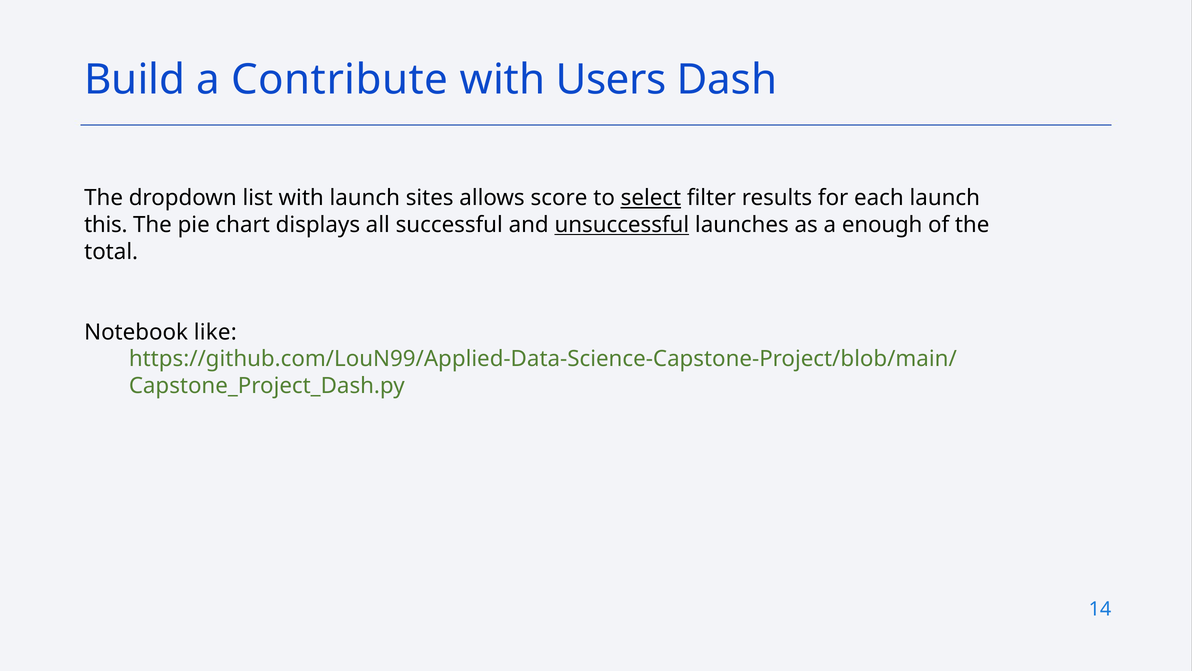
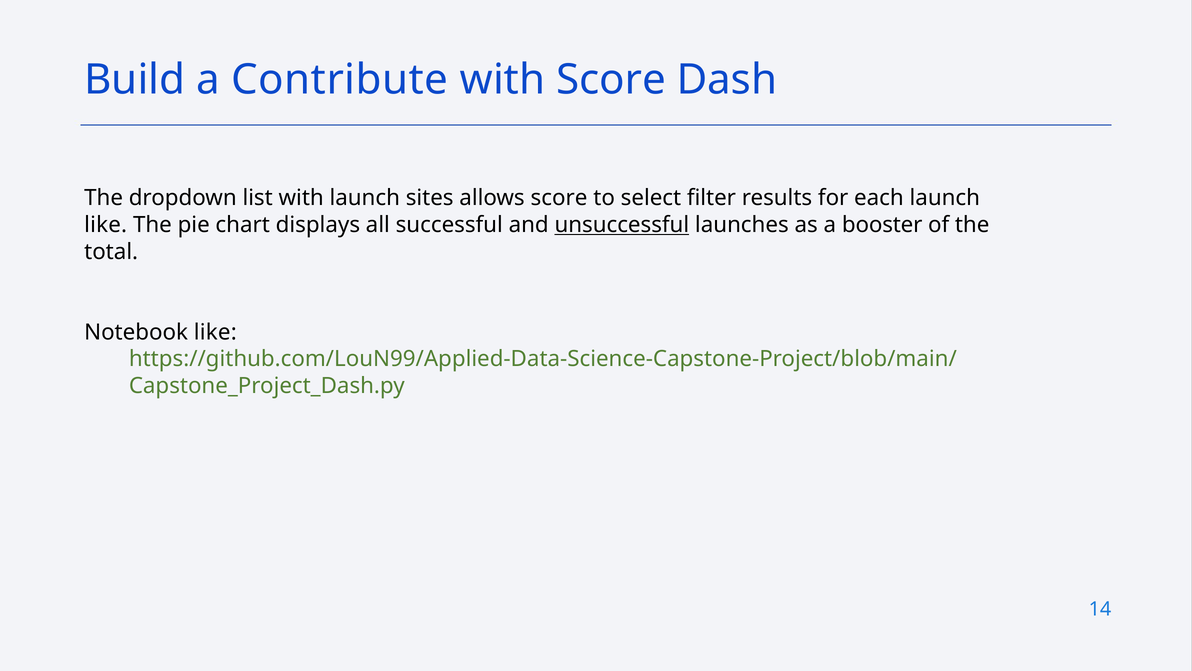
with Users: Users -> Score
select underline: present -> none
this at (106, 225): this -> like
enough: enough -> booster
